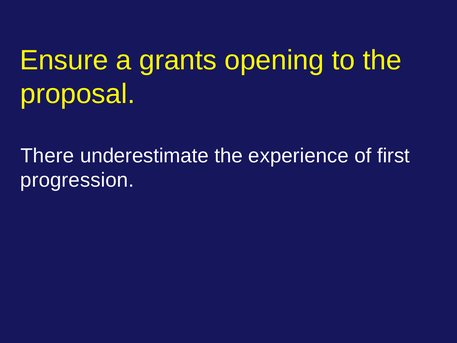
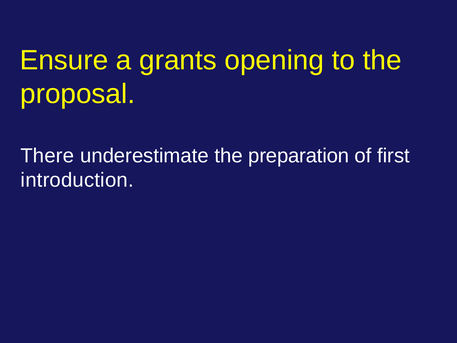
experience: experience -> preparation
progression: progression -> introduction
